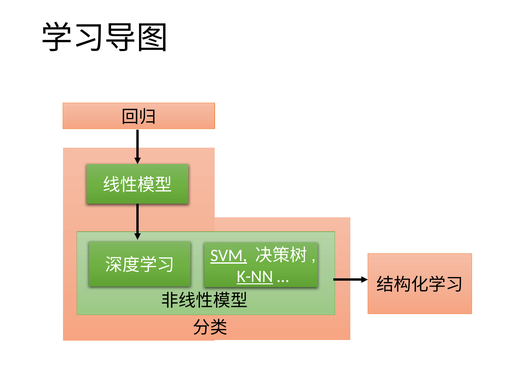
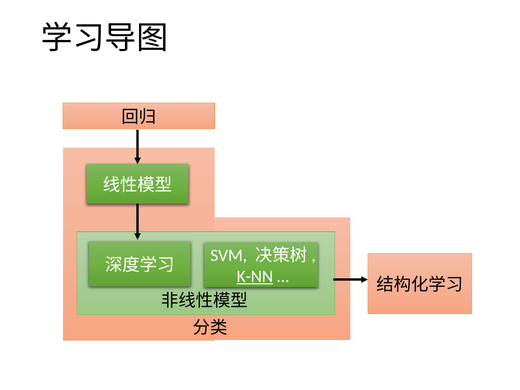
SVM underline: present -> none
